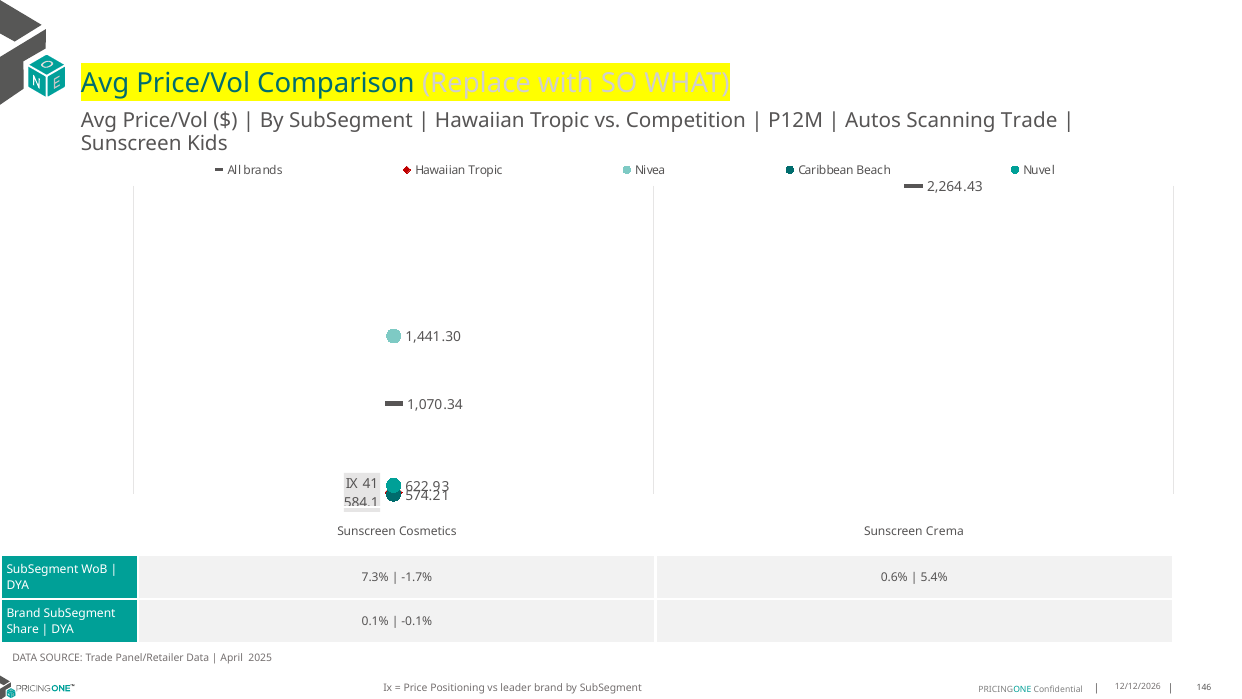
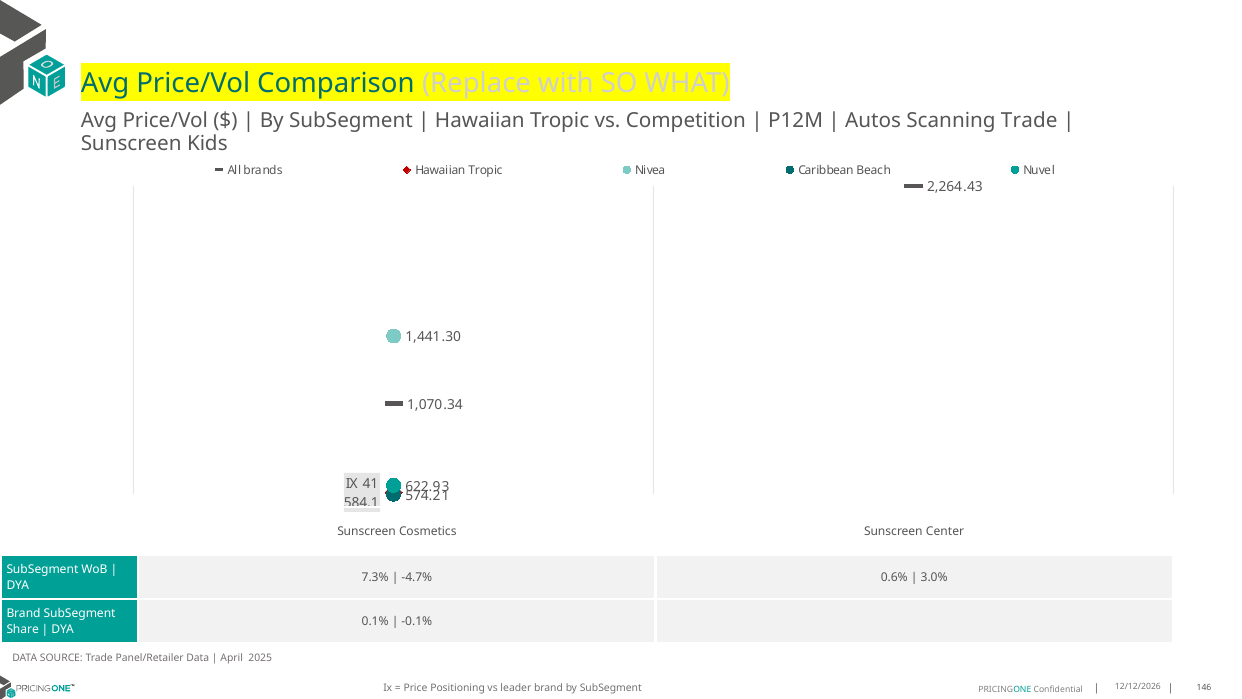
Crema: Crema -> Center
-1.7%: -1.7% -> -4.7%
5.4%: 5.4% -> 3.0%
